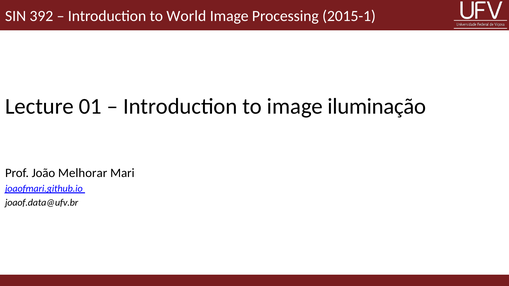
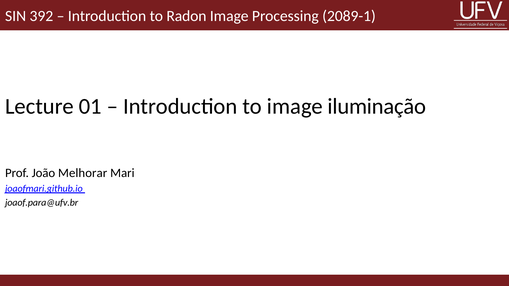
World: World -> Radon
2015-1: 2015-1 -> 2089-1
joaof.data@ufv.br: joaof.data@ufv.br -> joaof.para@ufv.br
